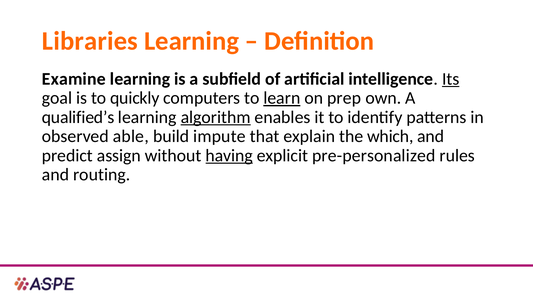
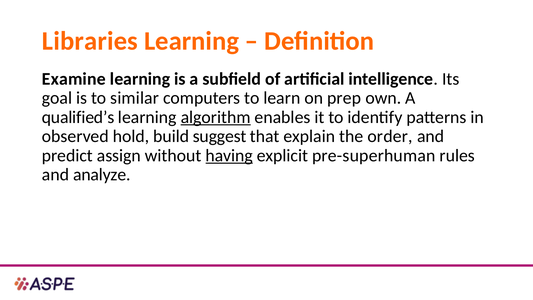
Its underline: present -> none
quickly: quickly -> similar
learn underline: present -> none
able: able -> hold
impute: impute -> suggest
which: which -> order
pre-personalized: pre-personalized -> pre-superhuman
routing: routing -> analyze
